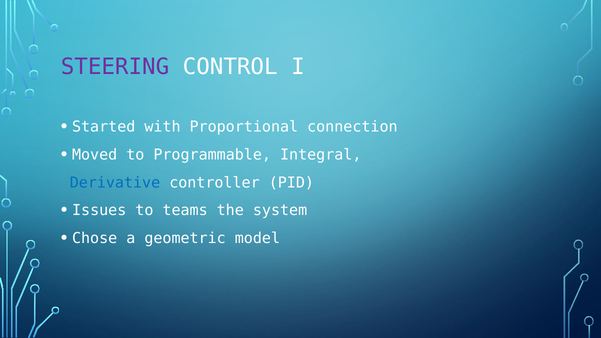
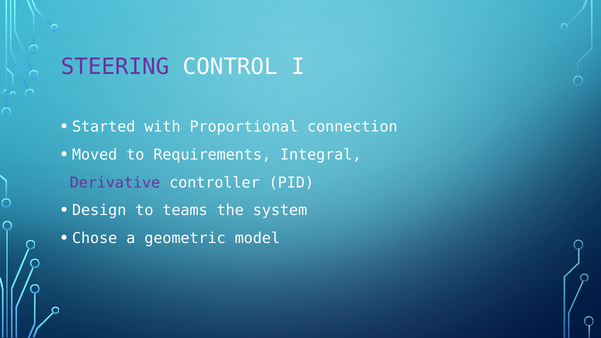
Programmable: Programmable -> Requirements
Derivative colour: blue -> purple
Issues: Issues -> Design
